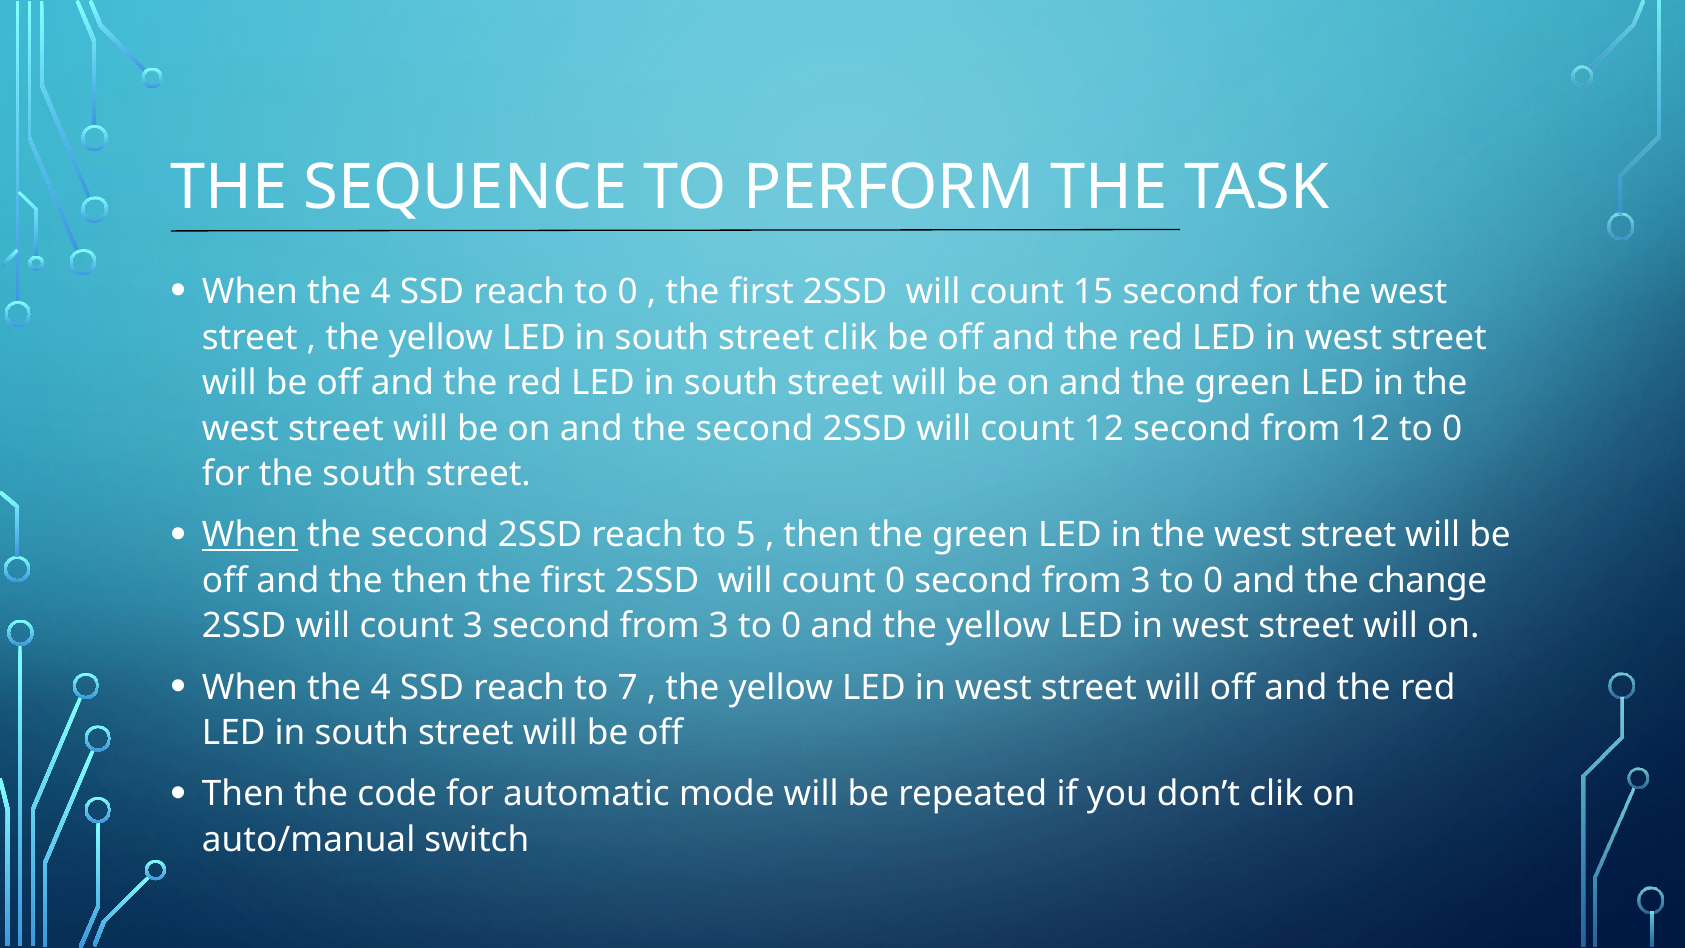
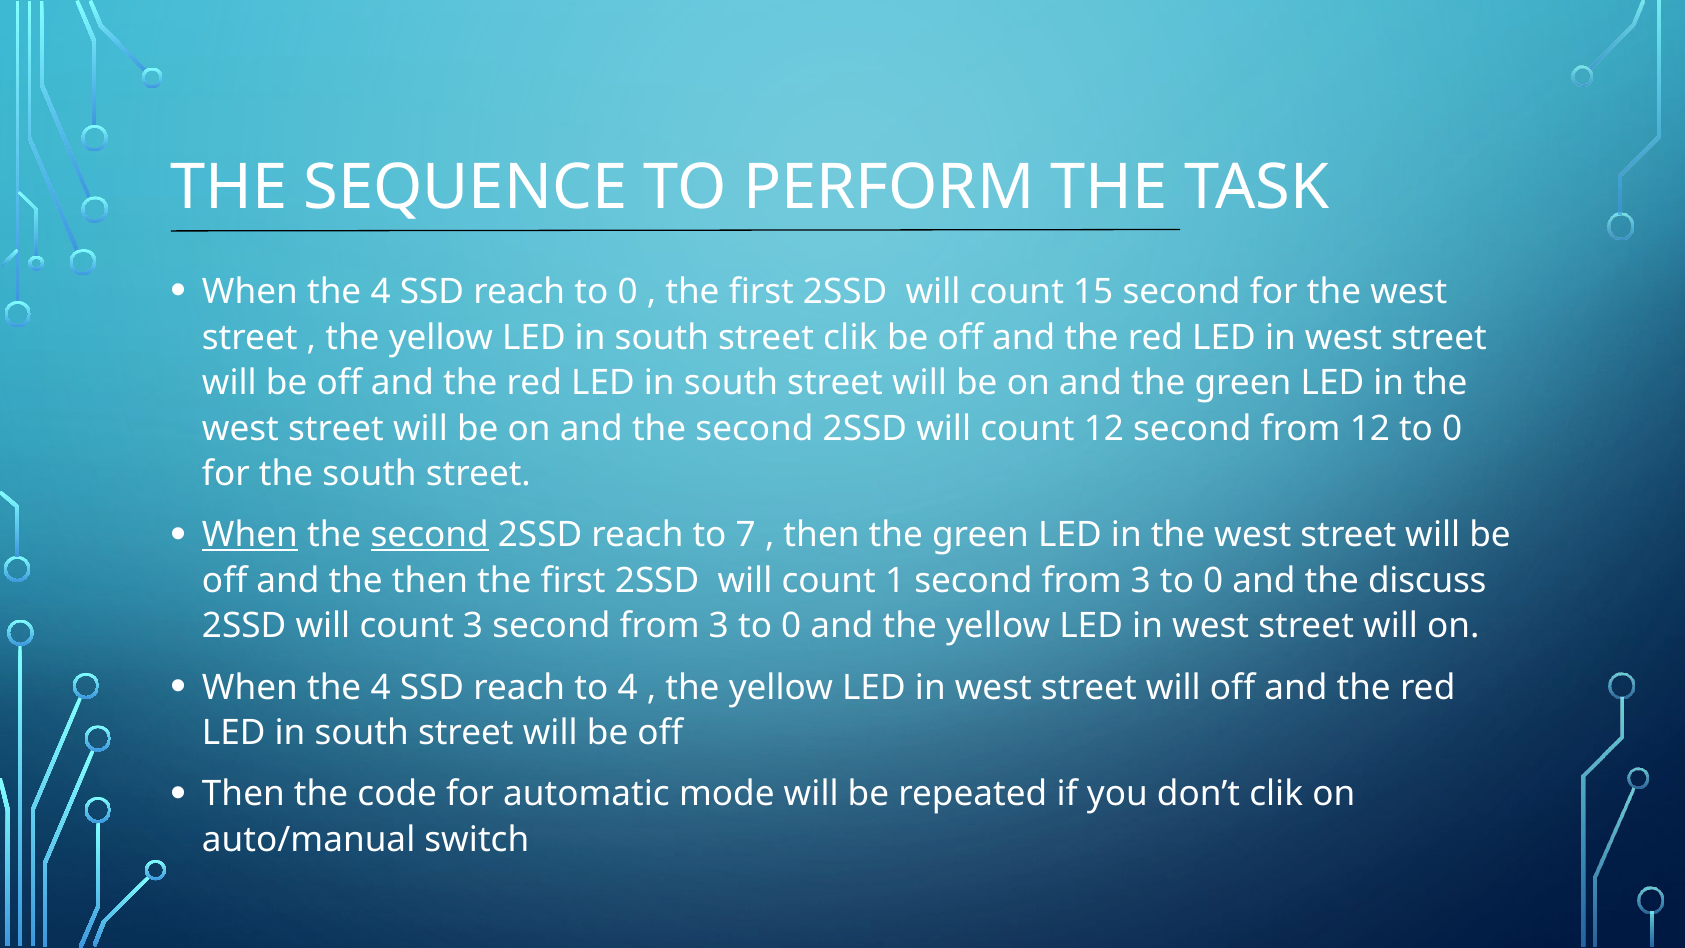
second at (430, 535) underline: none -> present
5: 5 -> 7
count 0: 0 -> 1
change: change -> discuss
to 7: 7 -> 4
